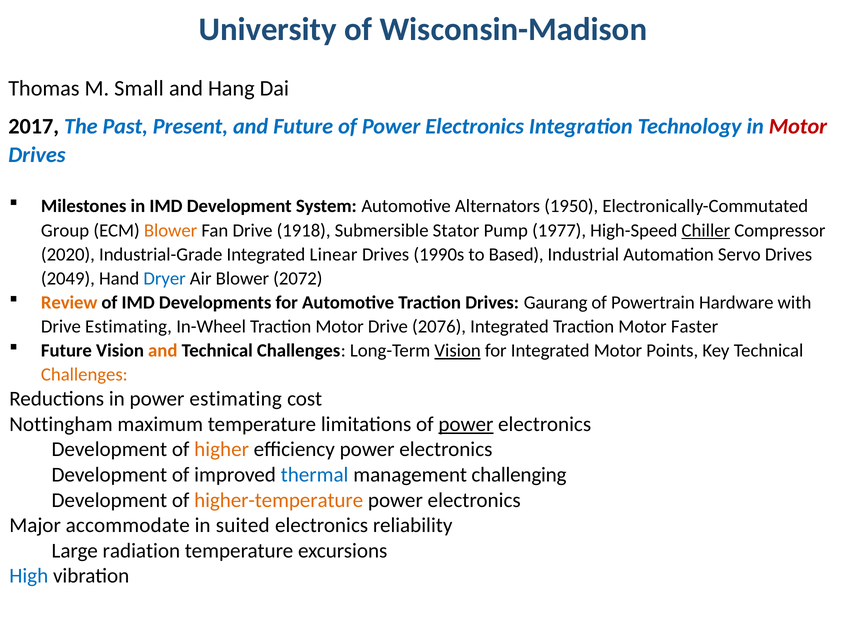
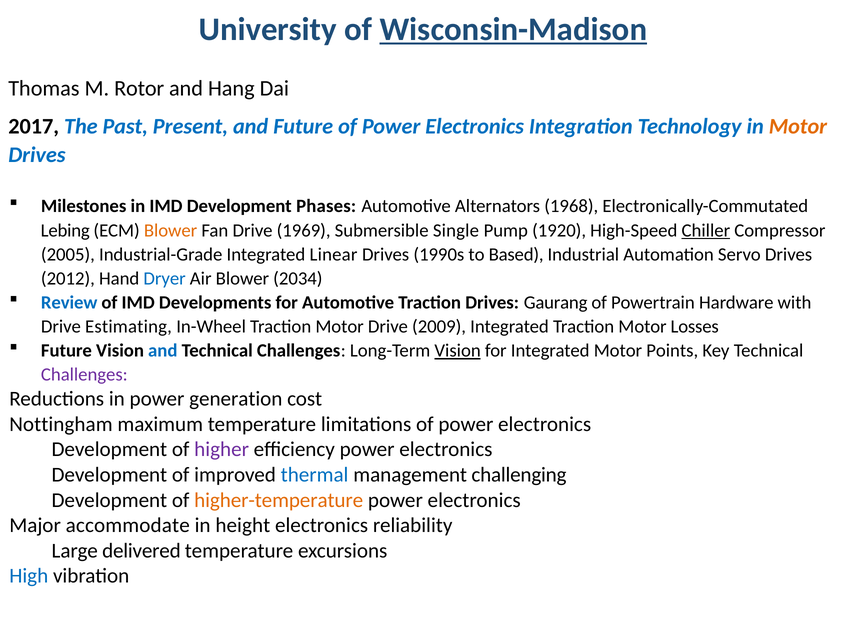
Wisconsin-Madison underline: none -> present
Small: Small -> Rotor
Motor at (798, 126) colour: red -> orange
System: System -> Phases
1950: 1950 -> 1968
Group: Group -> Lebing
1918: 1918 -> 1969
Stator: Stator -> Single
1977: 1977 -> 1920
2020: 2020 -> 2005
2049: 2049 -> 2012
2072: 2072 -> 2034
Review colour: orange -> blue
2076: 2076 -> 2009
Faster: Faster -> Losses
and at (163, 351) colour: orange -> blue
Challenges at (84, 375) colour: orange -> purple
power estimating: estimating -> generation
power at (466, 425) underline: present -> none
higher colour: orange -> purple
suited: suited -> height
radiation: radiation -> delivered
